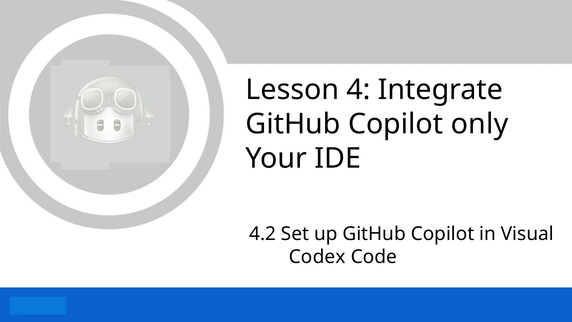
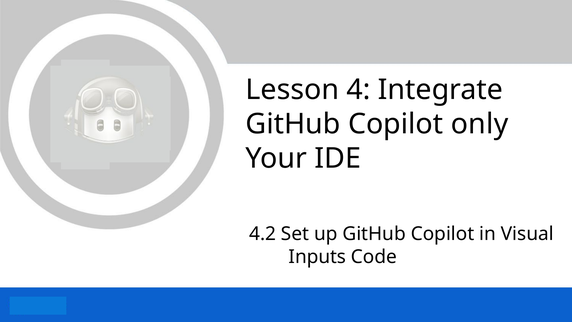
Codex: Codex -> Inputs
